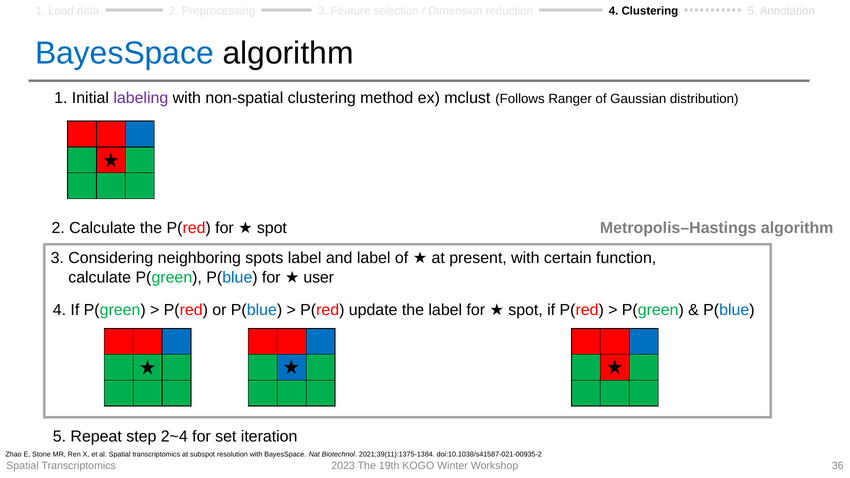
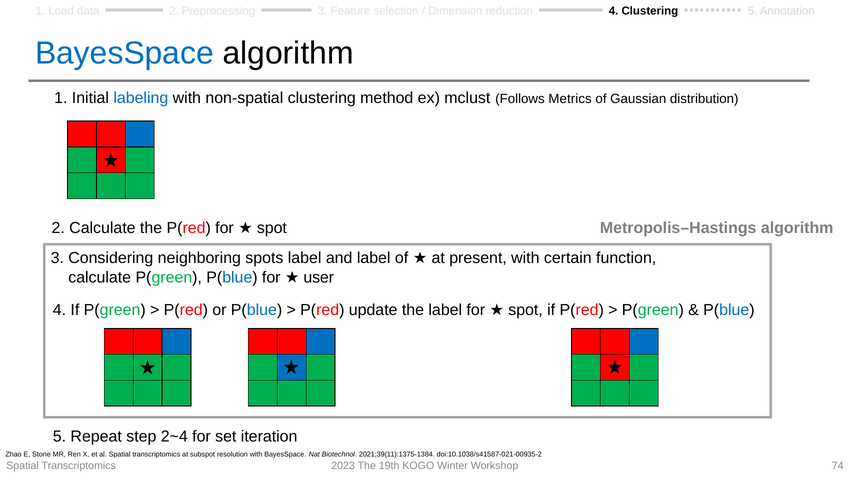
labeling colour: purple -> blue
Ranger: Ranger -> Metrics
36: 36 -> 74
